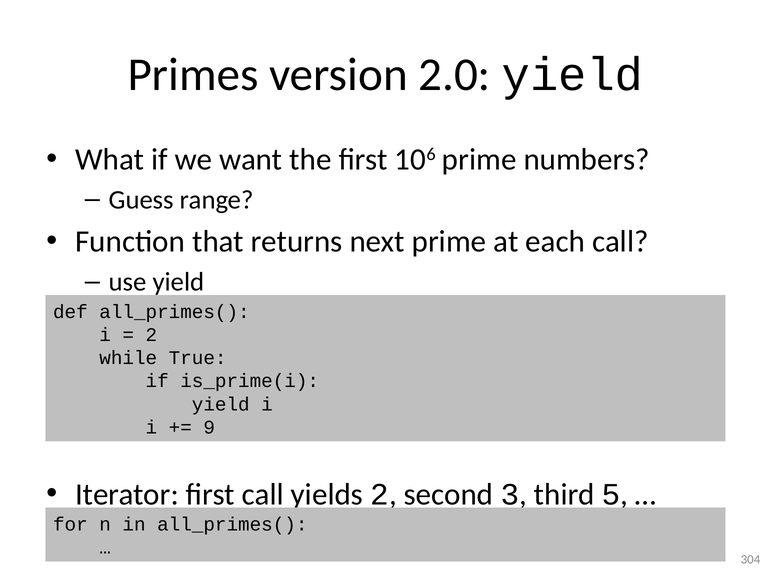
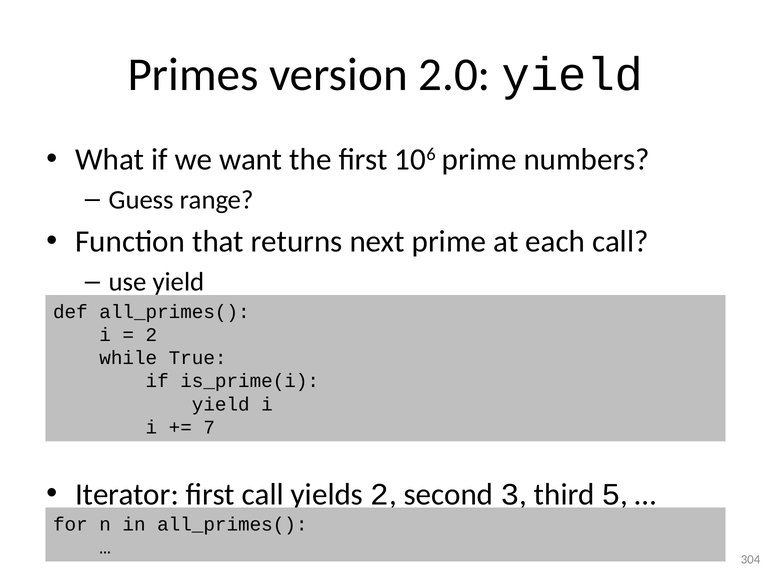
9: 9 -> 7
